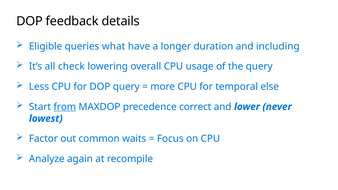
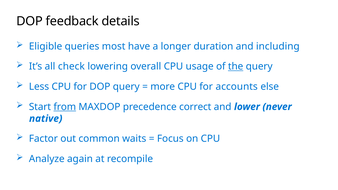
what: what -> most
the underline: none -> present
temporal: temporal -> accounts
lowest: lowest -> native
